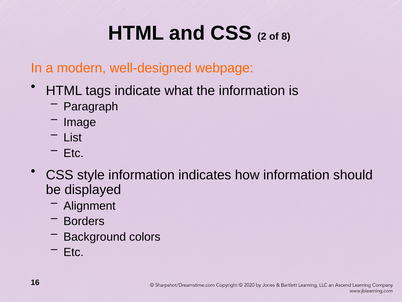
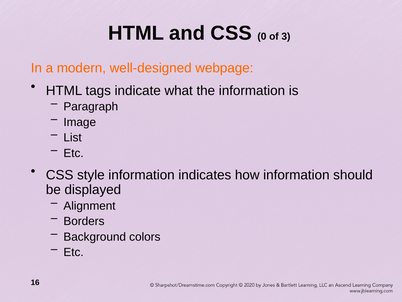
2: 2 -> 0
8: 8 -> 3
